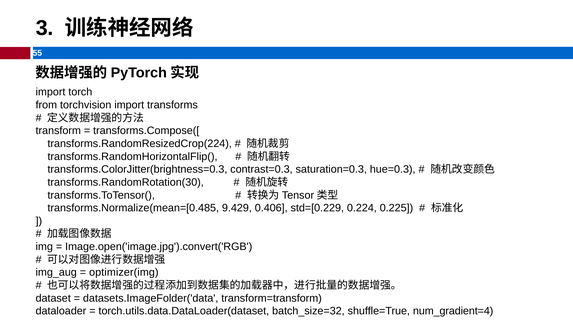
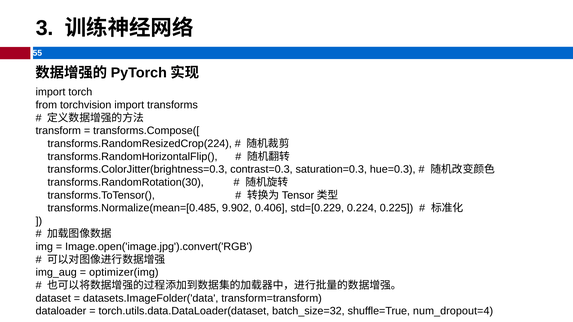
9.429: 9.429 -> 9.902
num_gradient=4: num_gradient=4 -> num_dropout=4
